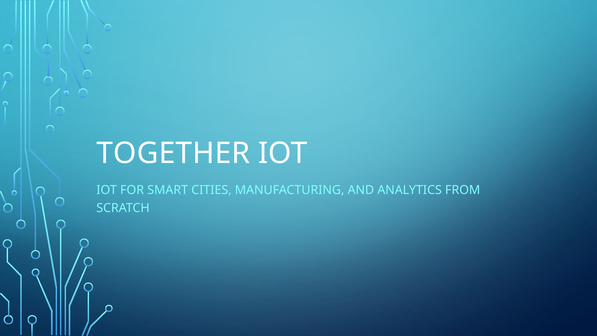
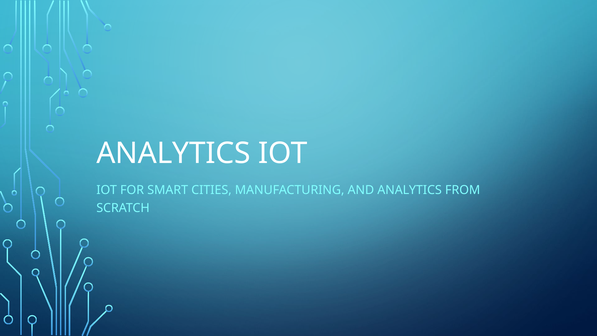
TOGETHER at (173, 153): TOGETHER -> ANALYTICS
